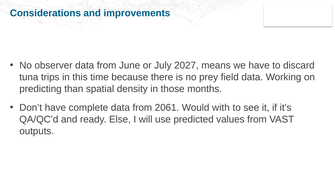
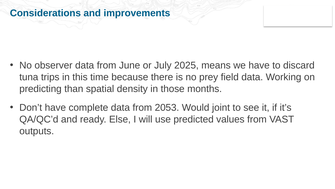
2027: 2027 -> 2025
2061: 2061 -> 2053
with: with -> joint
